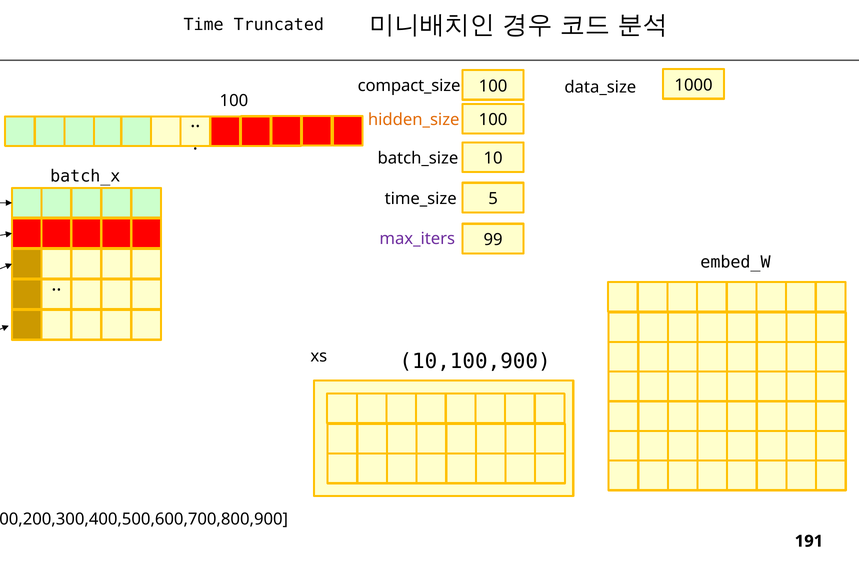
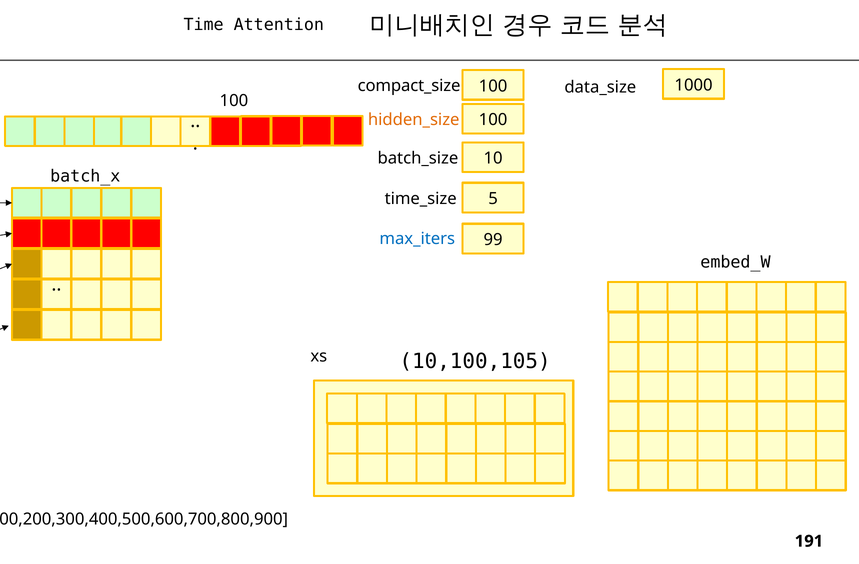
Truncated: Truncated -> Attention
max_iters colour: purple -> blue
10,100,900: 10,100,900 -> 10,100,105
